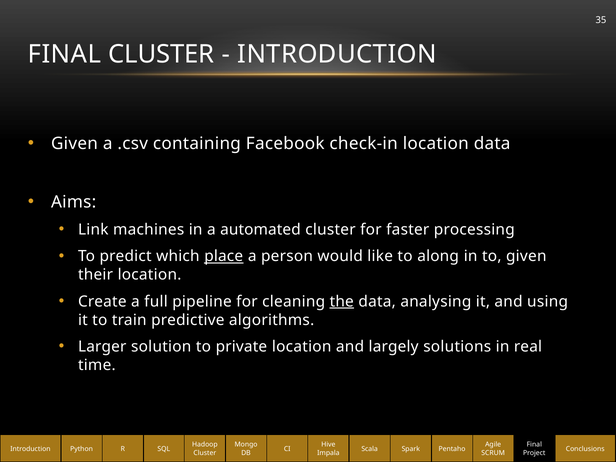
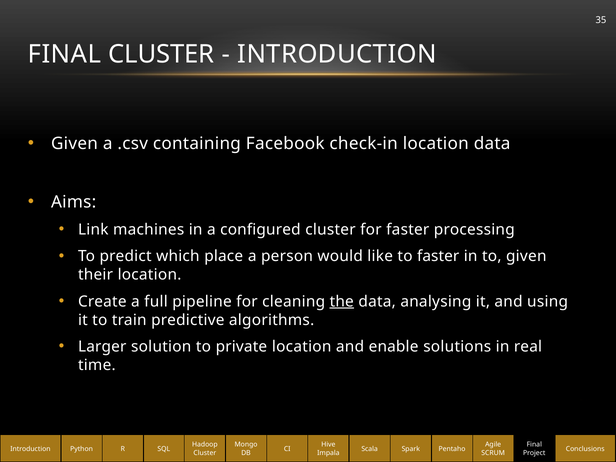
automated: automated -> configured
place underline: present -> none
to along: along -> faster
largely: largely -> enable
